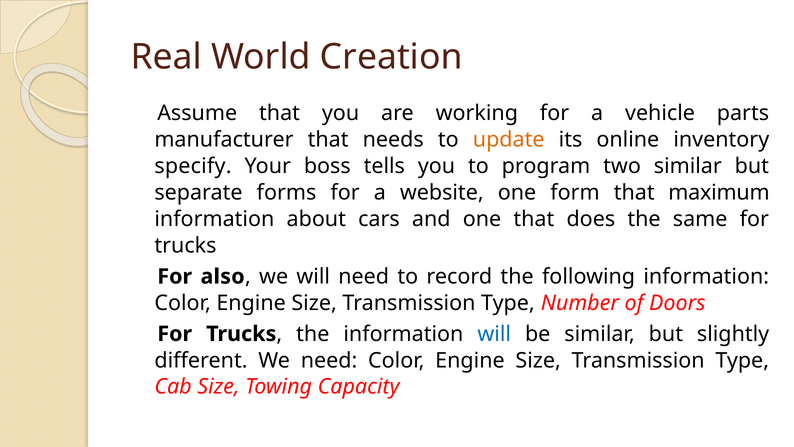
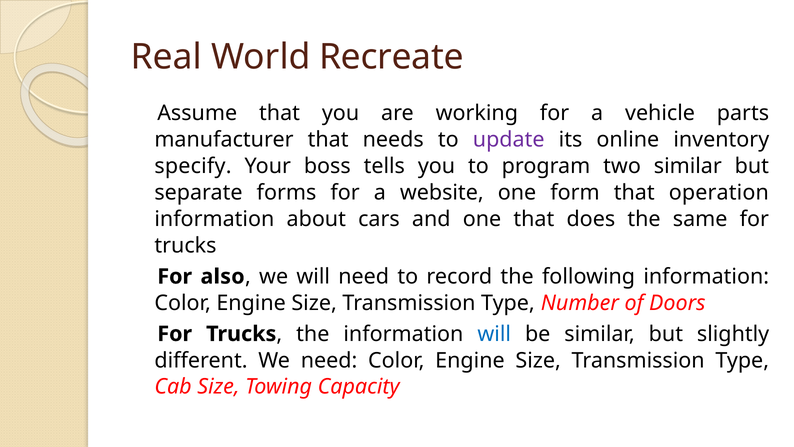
Creation: Creation -> Recreate
update colour: orange -> purple
maximum: maximum -> operation
